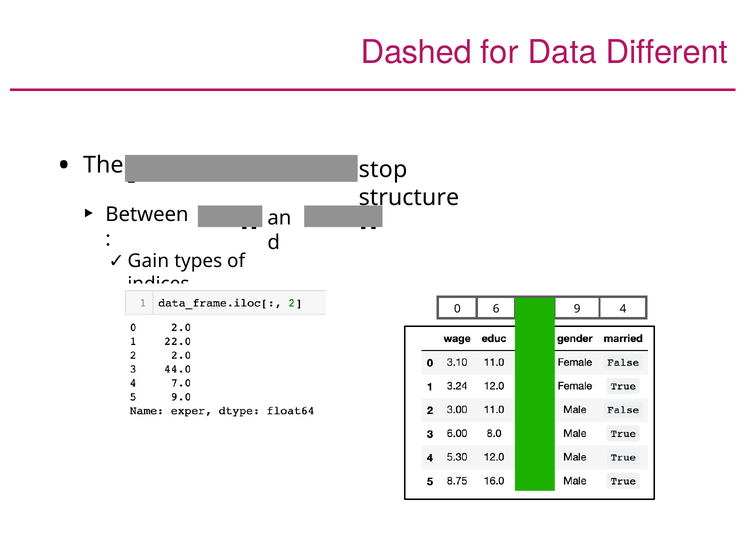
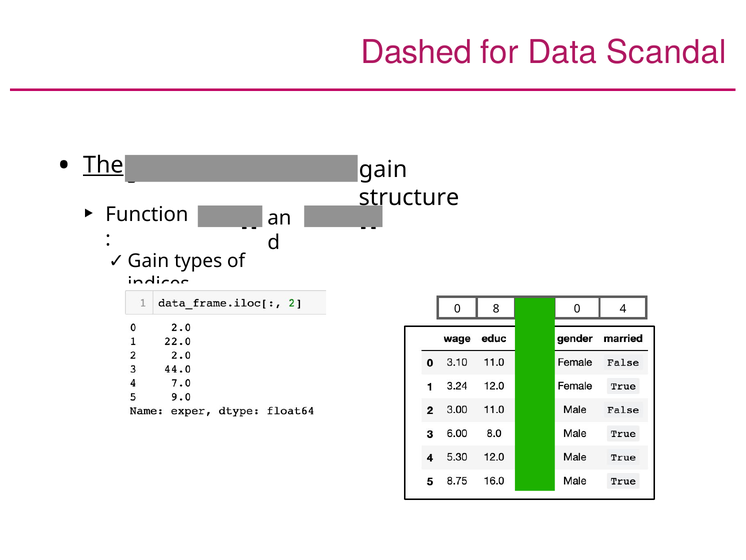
Different: Different -> Scandal
The underline: none -> present
stop at (383, 169): stop -> gain
Between: Between -> Function
6: 6 -> 8
9 at (577, 308): 9 -> 0
